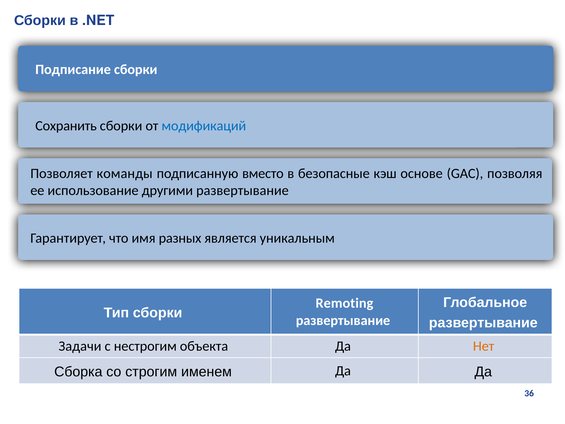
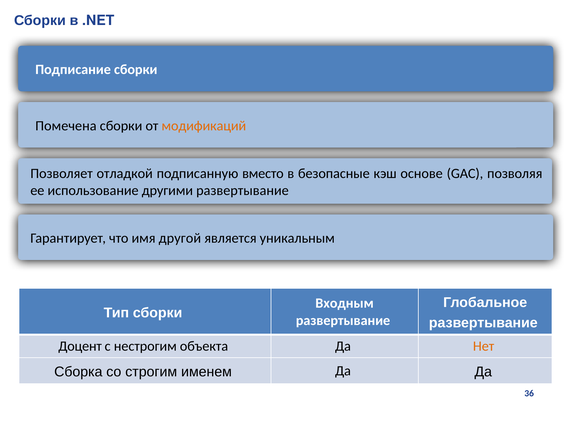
Сохранить: Сохранить -> Помечена
модификаций colour: blue -> orange
команды: команды -> отладкой
разных: разных -> другой
Remoting: Remoting -> Входным
Задачи: Задачи -> Доцент
